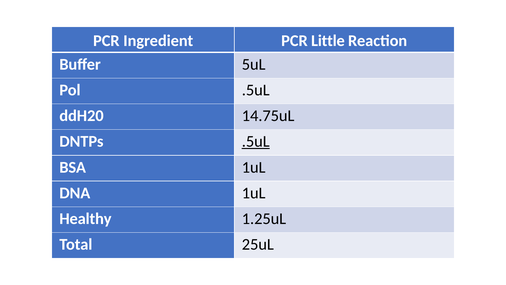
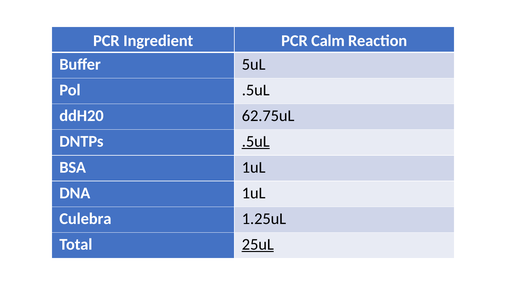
Little: Little -> Calm
14.75uL: 14.75uL -> 62.75uL
Healthy: Healthy -> Culebra
25uL underline: none -> present
